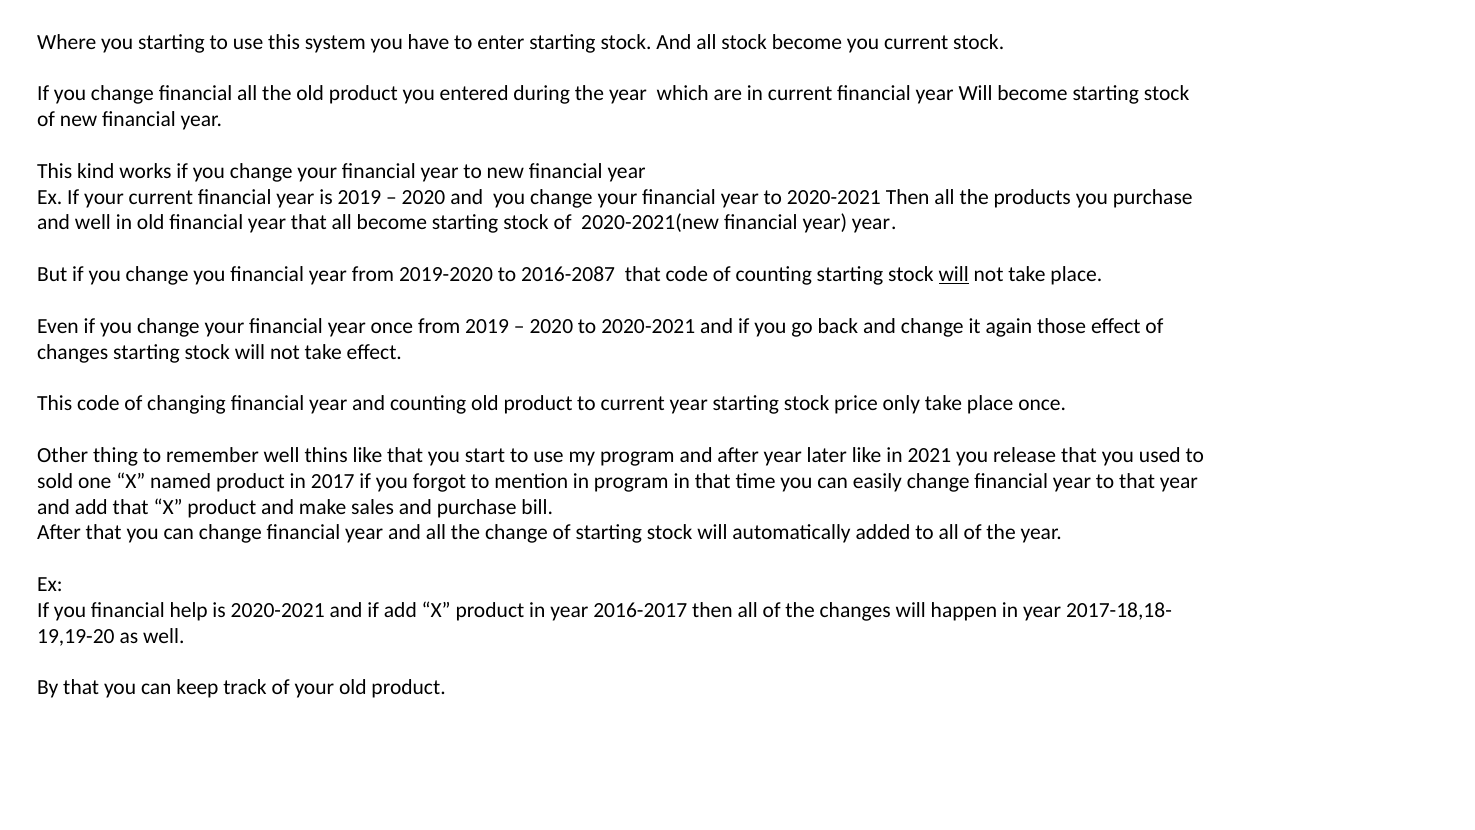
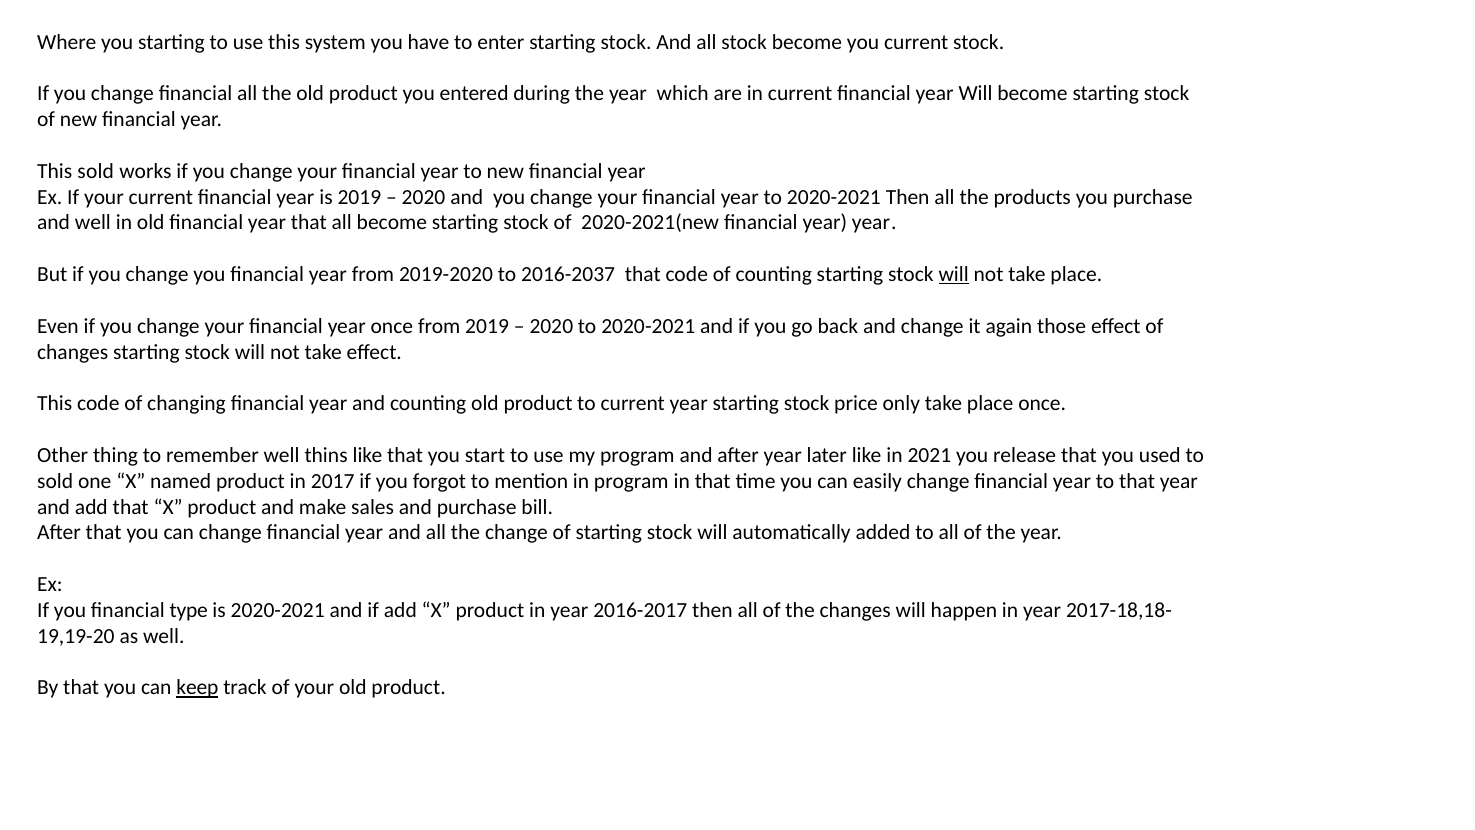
This kind: kind -> sold
2016-2087: 2016-2087 -> 2016-2037
help: help -> type
keep underline: none -> present
